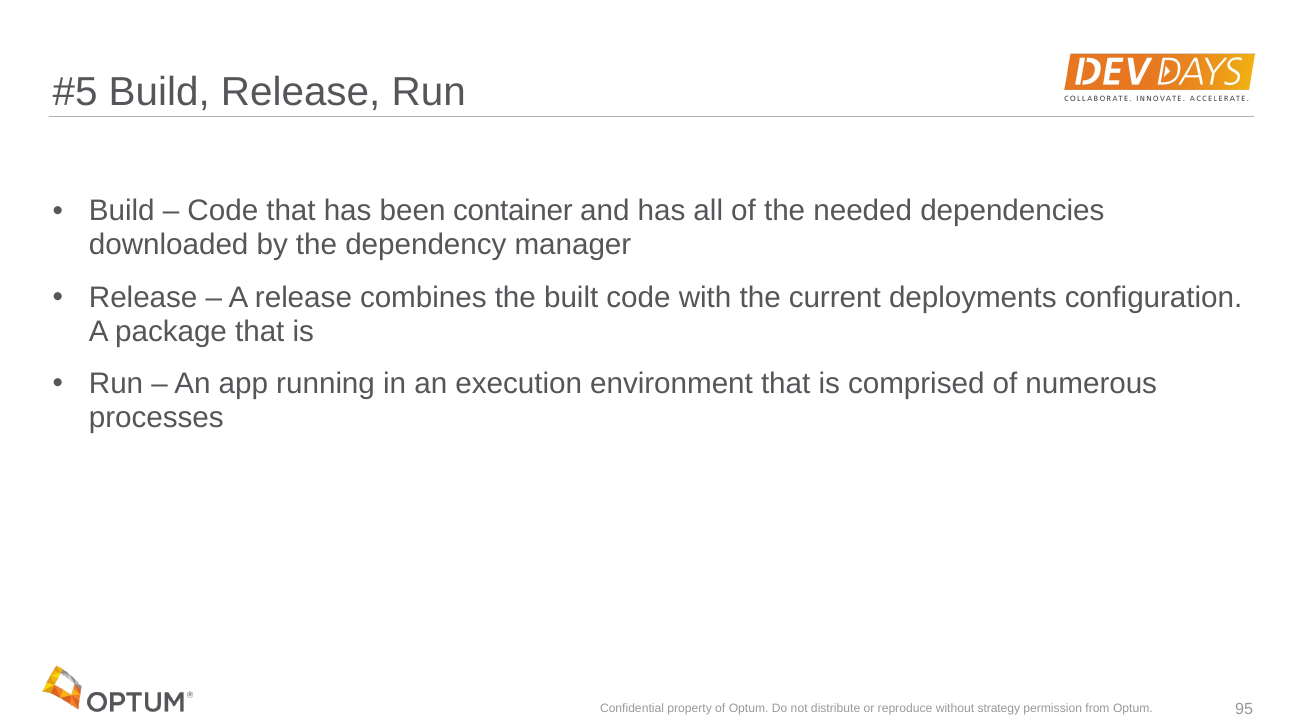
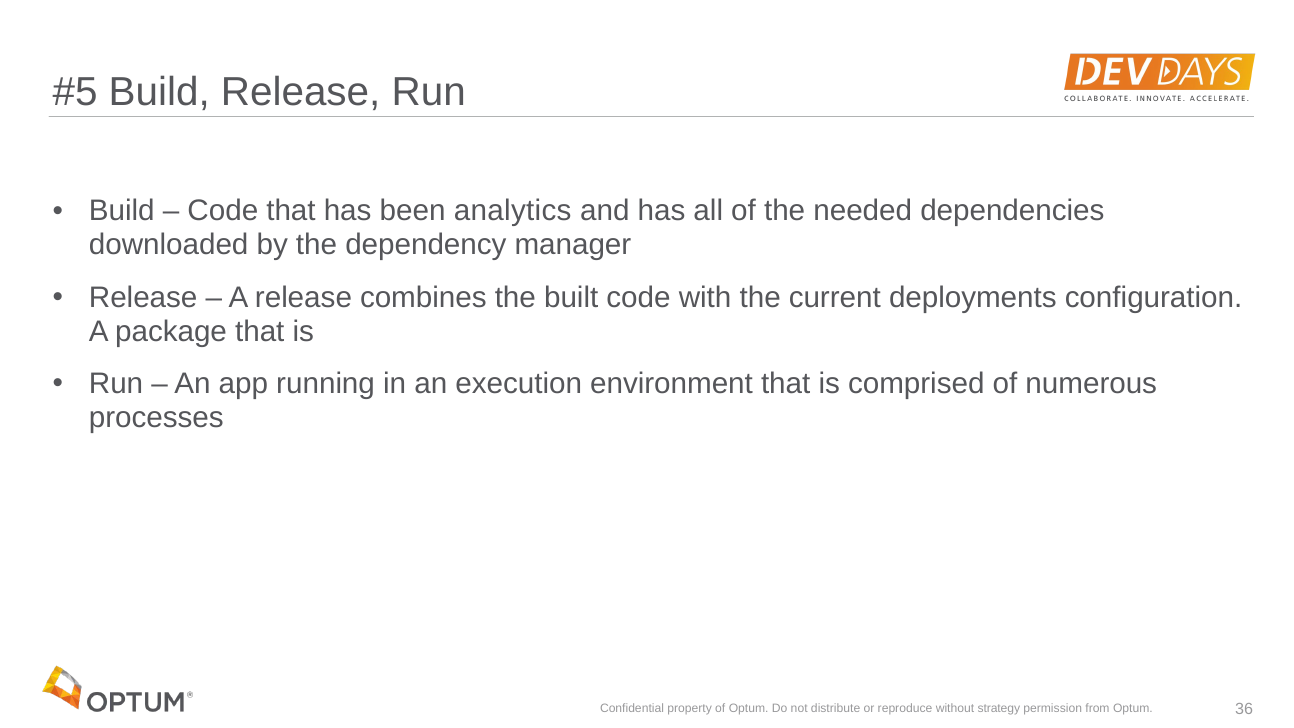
container: container -> analytics
95: 95 -> 36
